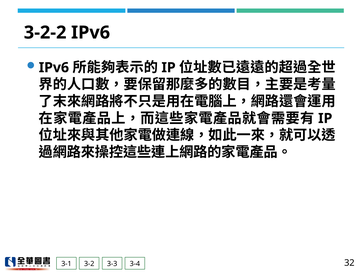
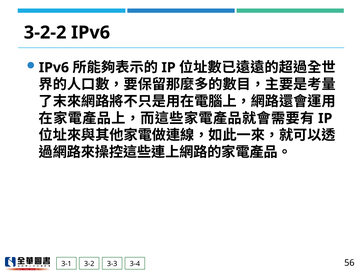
32: 32 -> 56
